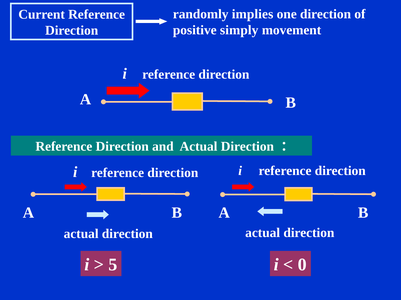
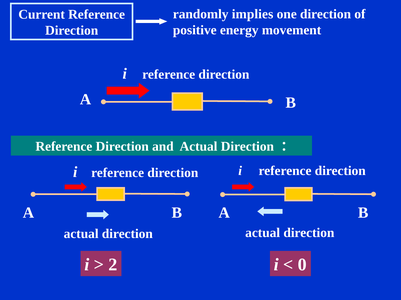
simply: simply -> energy
5: 5 -> 2
